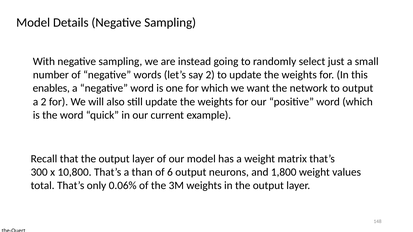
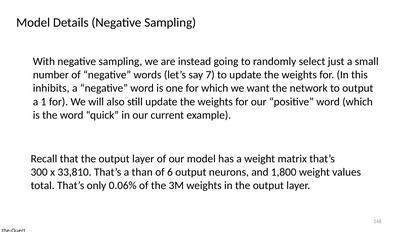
say 2: 2 -> 7
enables: enables -> inhibits
a 2: 2 -> 1
10,800: 10,800 -> 33,810
